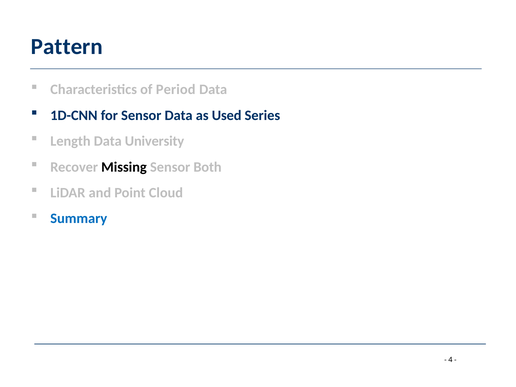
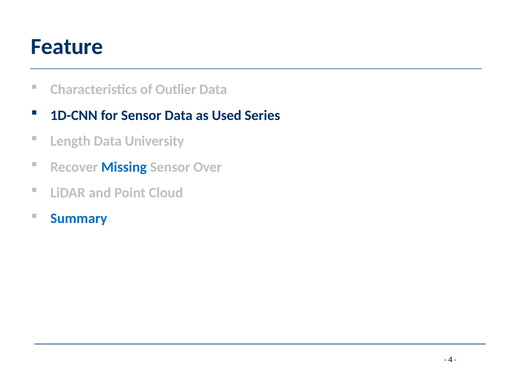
Pattern: Pattern -> Feature
Period: Period -> Outlier
Missing colour: black -> blue
Both: Both -> Over
